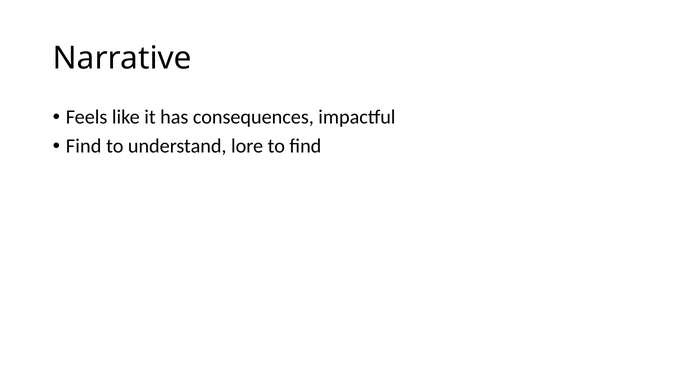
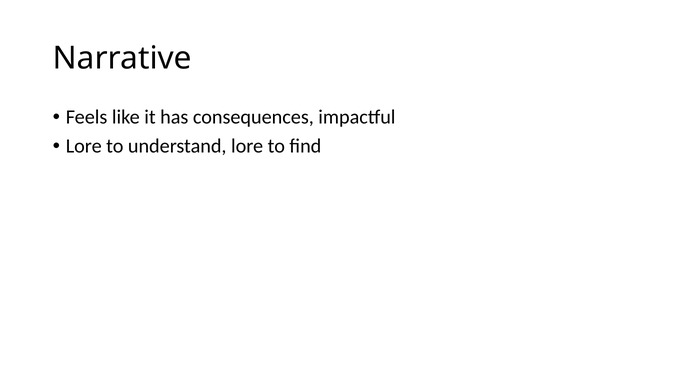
Find at (84, 146): Find -> Lore
